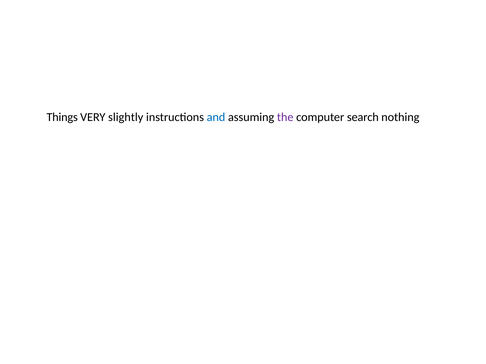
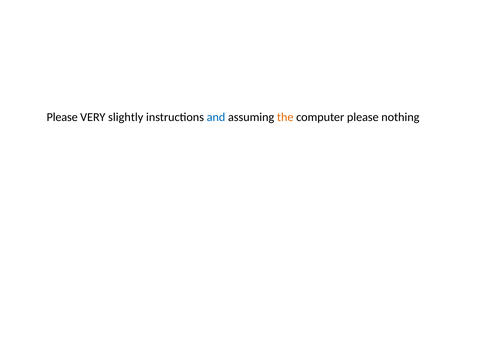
Things at (62, 117): Things -> Please
the colour: purple -> orange
computer search: search -> please
